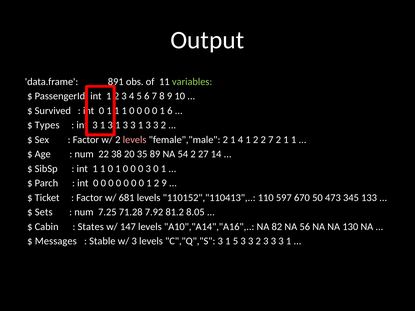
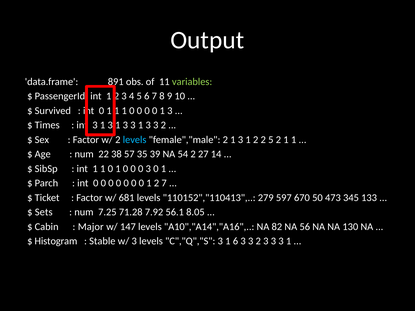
0 1 6: 6 -> 3
Types: Types -> Times
levels at (135, 140) colour: pink -> light blue
2 1 4: 4 -> 3
2 7: 7 -> 5
20: 20 -> 57
89: 89 -> 39
2 9: 9 -> 7
110: 110 -> 279
81.2: 81.2 -> 56.1
States: States -> Major
Messages: Messages -> Histogram
1 5: 5 -> 6
